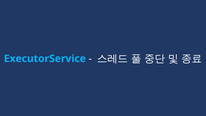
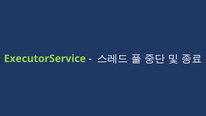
ExecutorService colour: light blue -> light green
